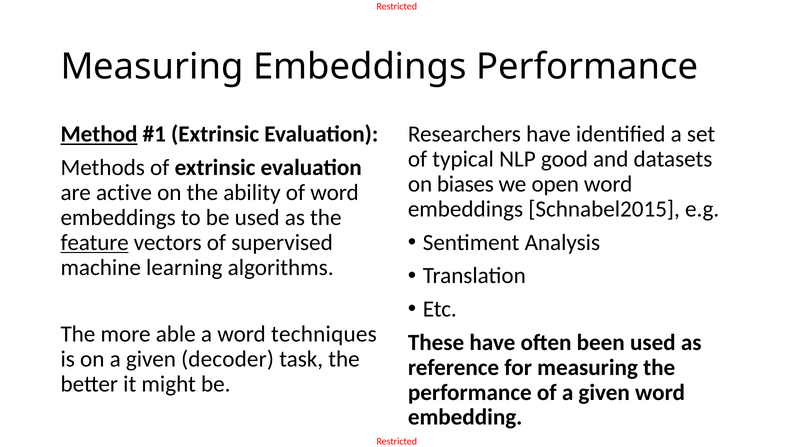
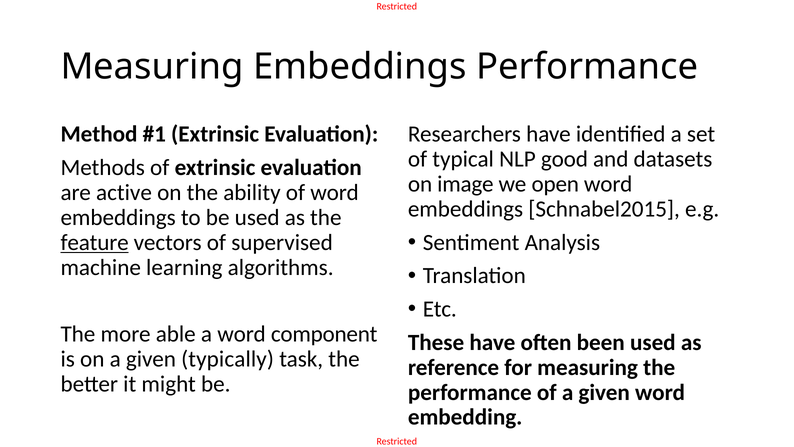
Method underline: present -> none
biases: biases -> image
techniques: techniques -> component
decoder: decoder -> typically
